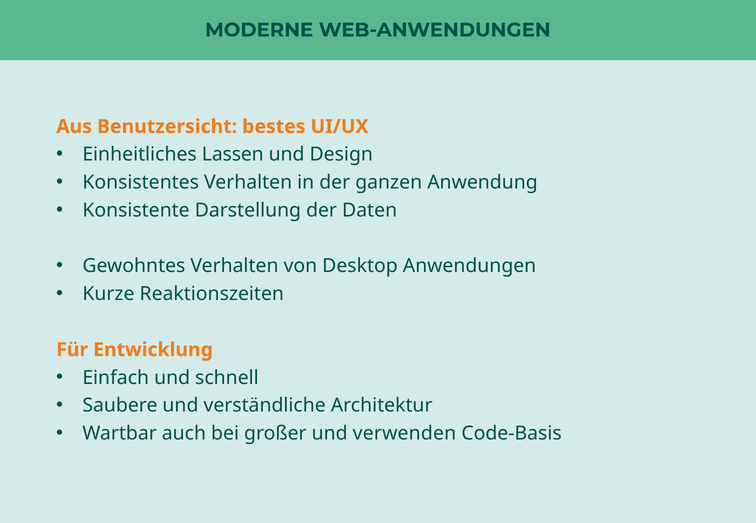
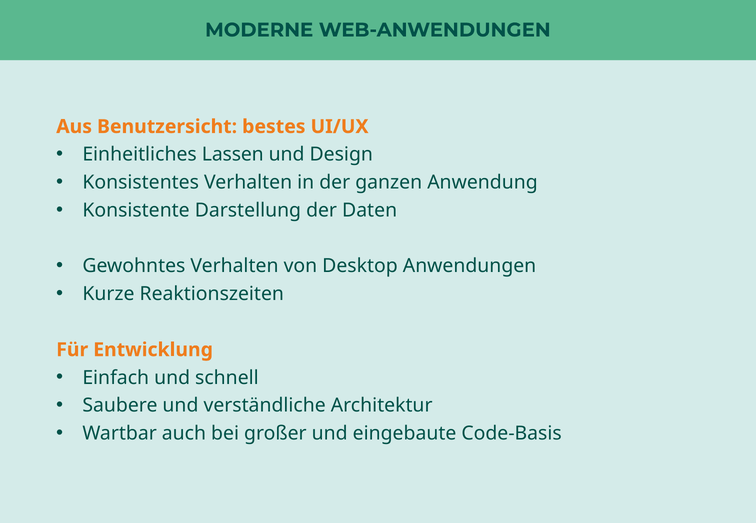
verwenden: verwenden -> eingebaute
